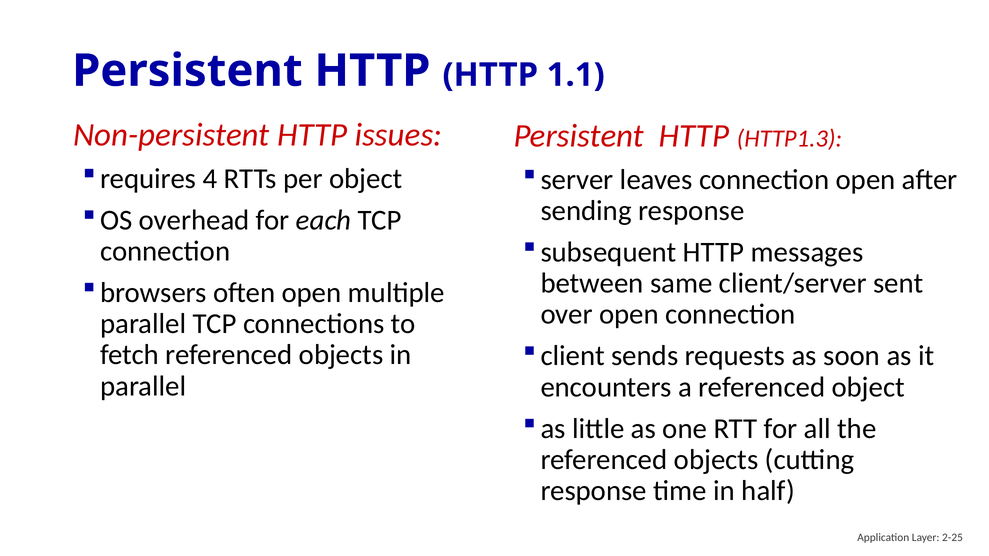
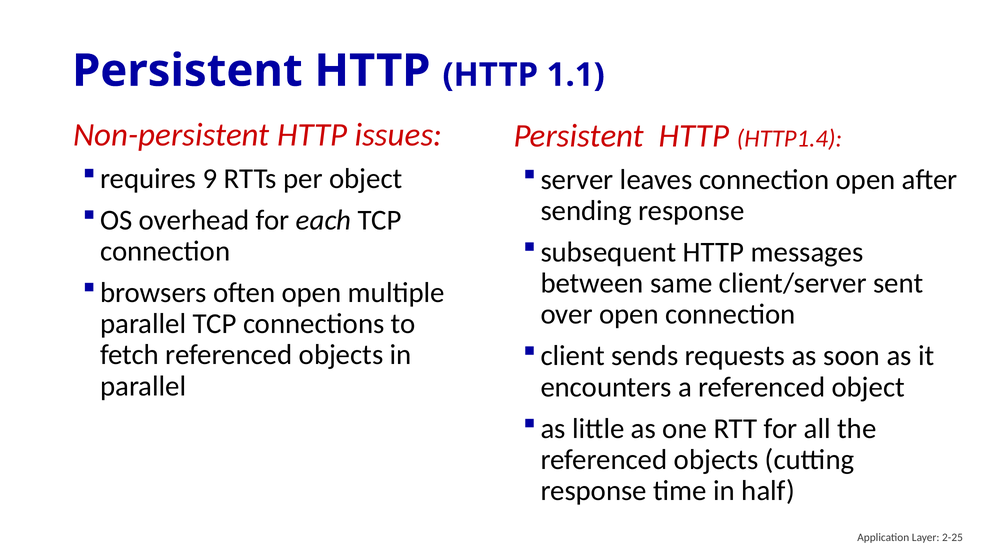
HTTP1.3: HTTP1.3 -> HTTP1.4
4: 4 -> 9
